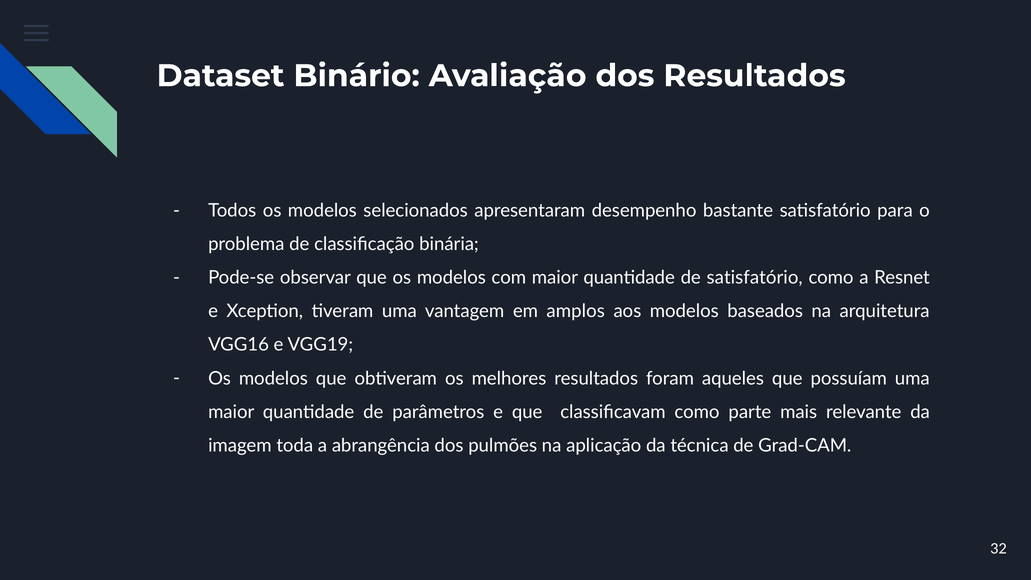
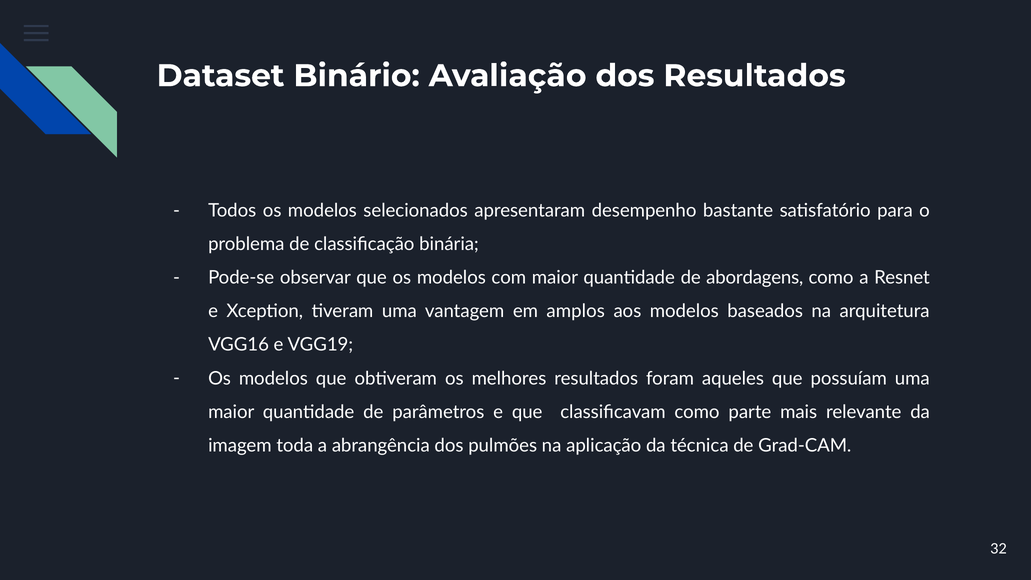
de satisfatório: satisfatório -> abordagens
